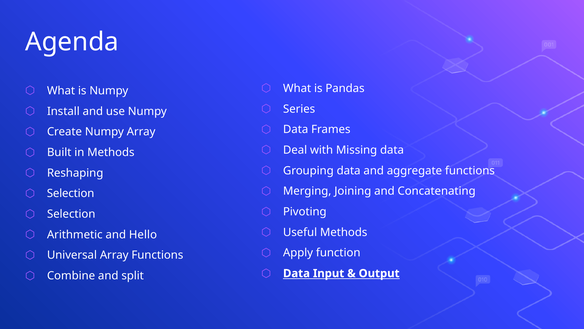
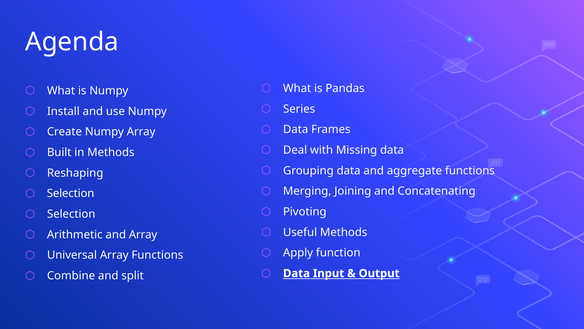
and Hello: Hello -> Array
